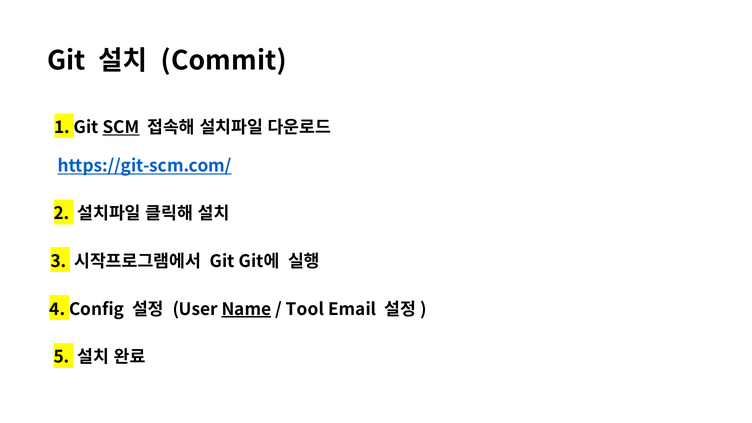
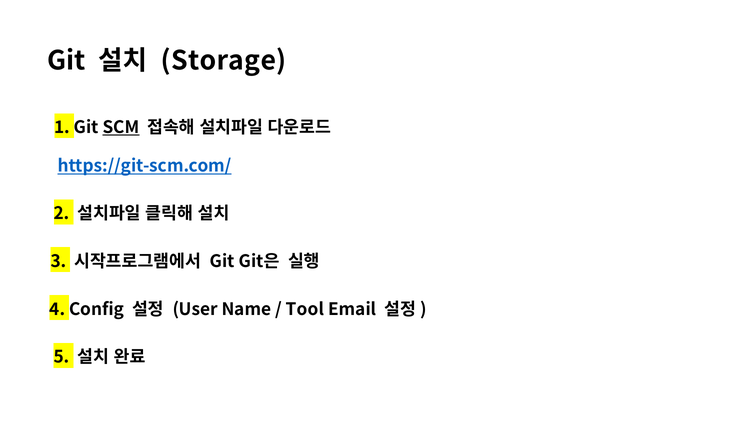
Commit: Commit -> Storage
Git에: Git에 -> Git은
Name underline: present -> none
